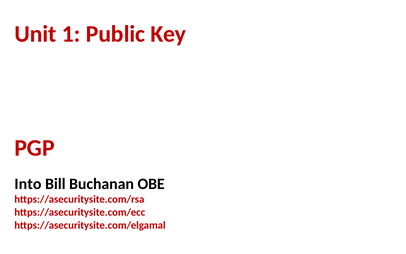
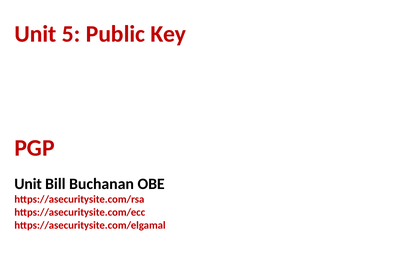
1: 1 -> 5
Into at (28, 184): Into -> Unit
